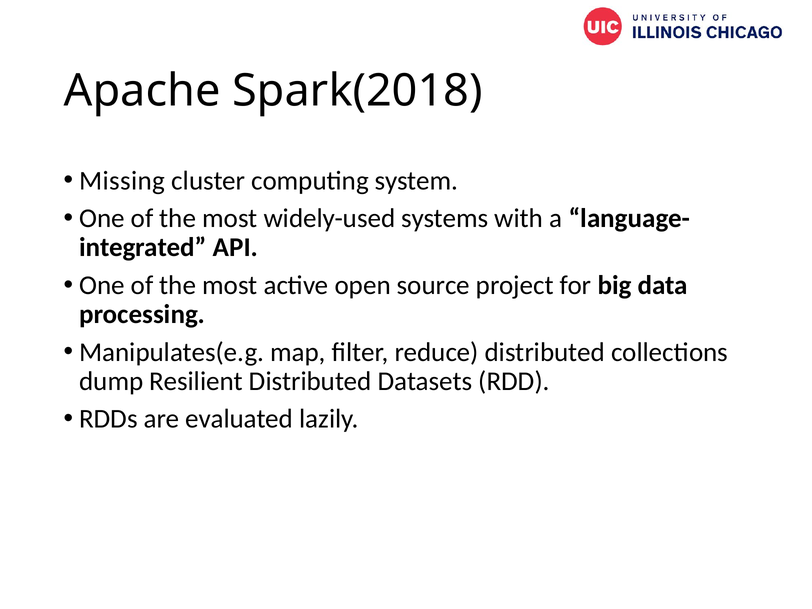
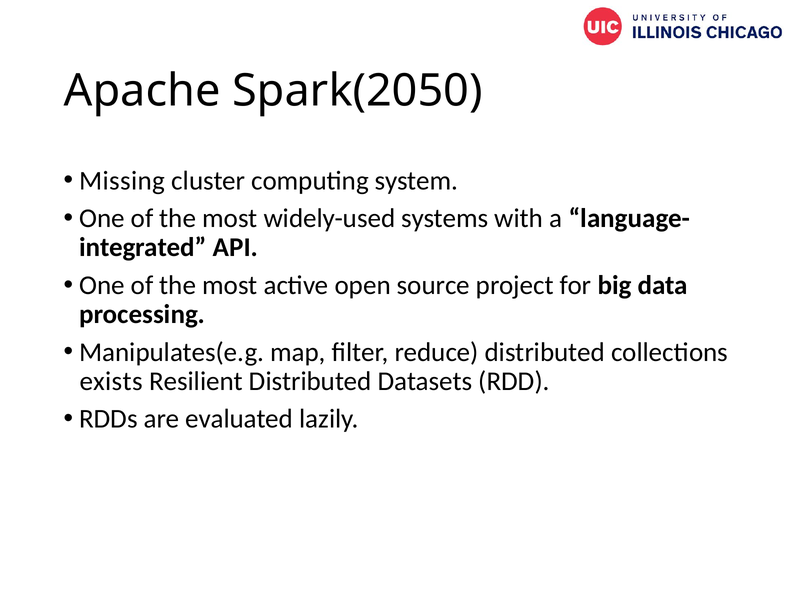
Spark(2018: Spark(2018 -> Spark(2050
dump: dump -> exists
